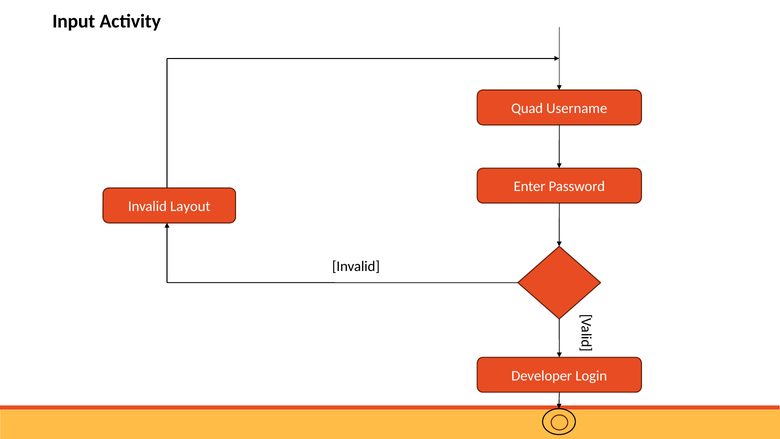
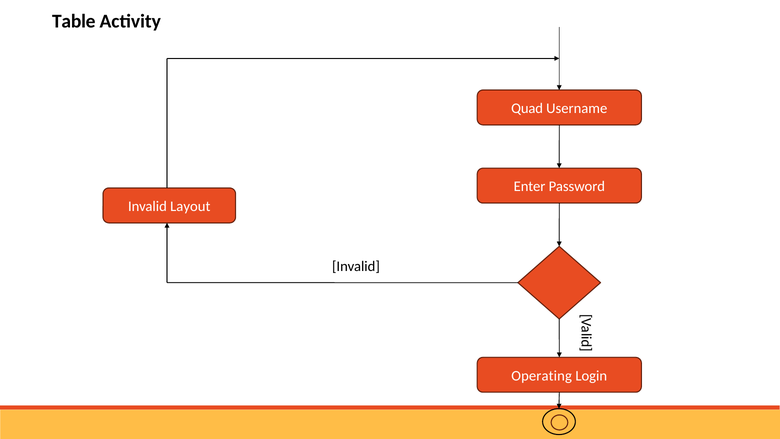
Input: Input -> Table
Developer: Developer -> Operating
